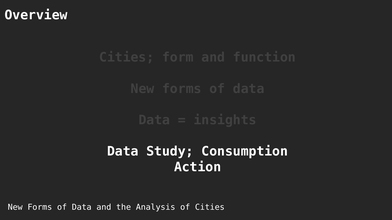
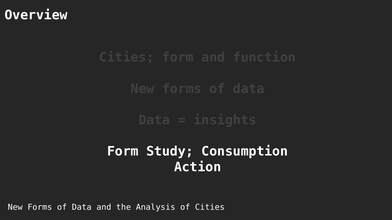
Data at (123, 152): Data -> Form
